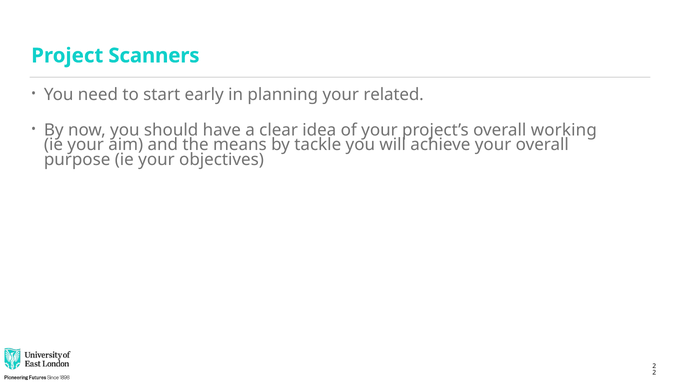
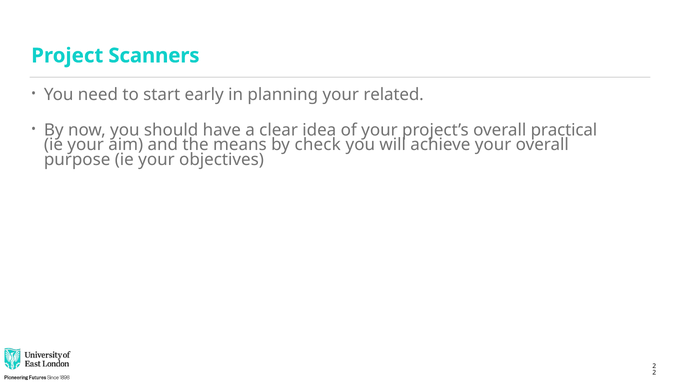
working: working -> practical
tackle: tackle -> check
